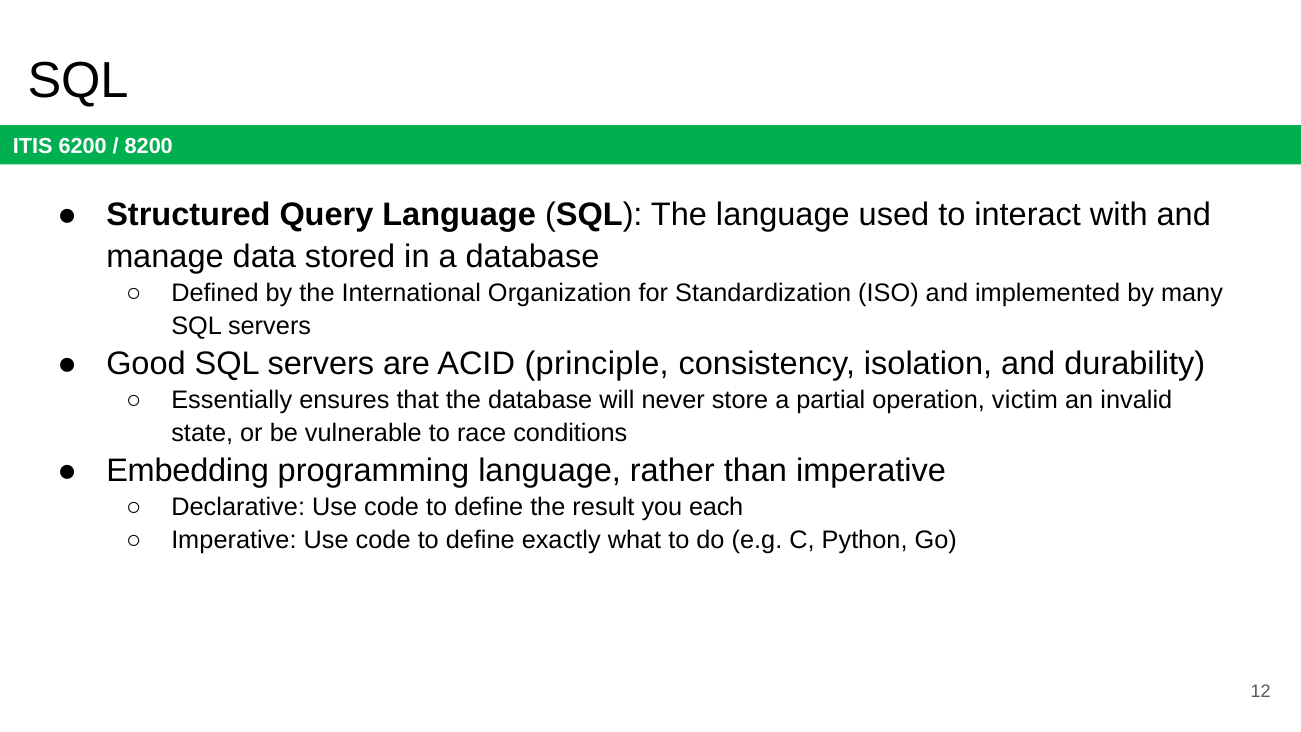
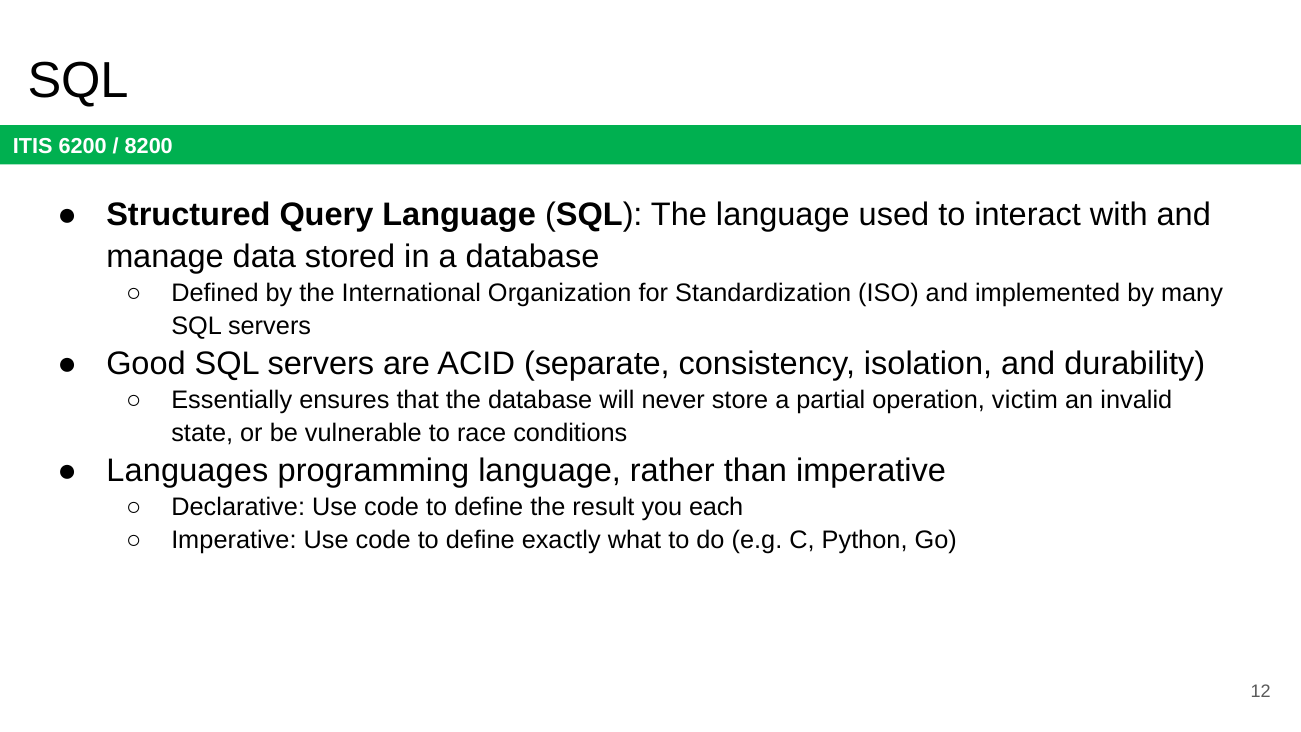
principle: principle -> separate
Embedding: Embedding -> Languages
